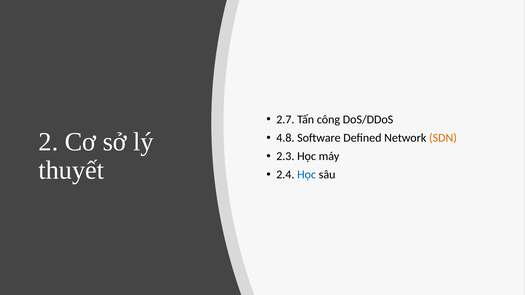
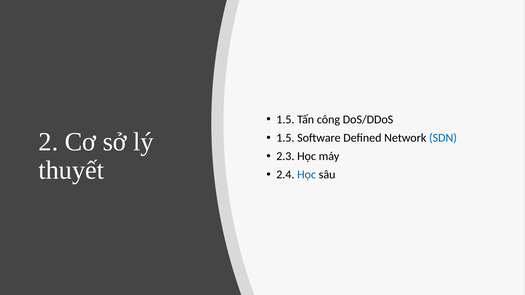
2.7 at (285, 120): 2.7 -> 1.5
4.8 at (285, 138): 4.8 -> 1.5
SDN colour: orange -> blue
